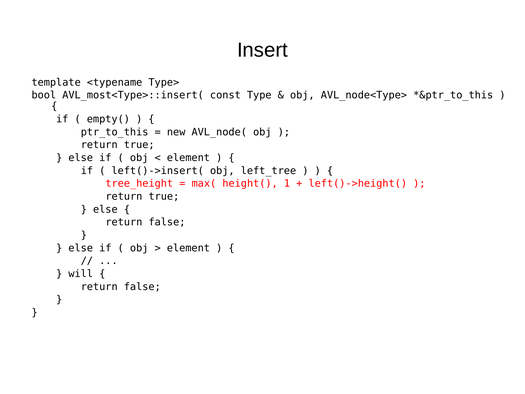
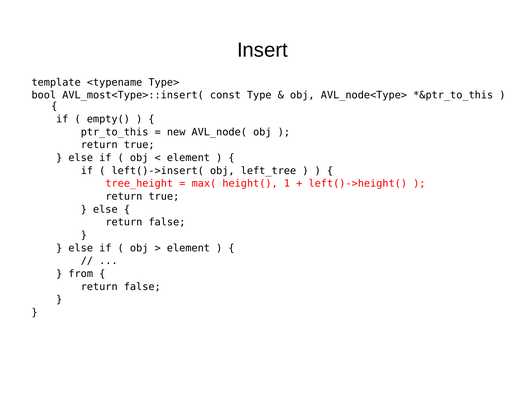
will: will -> from
